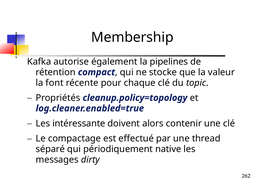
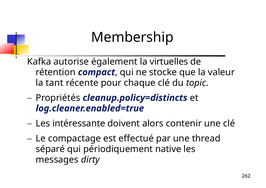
pipelines: pipelines -> virtuelles
font: font -> tant
cleanup.policy=topology: cleanup.policy=topology -> cleanup.policy=distincts
